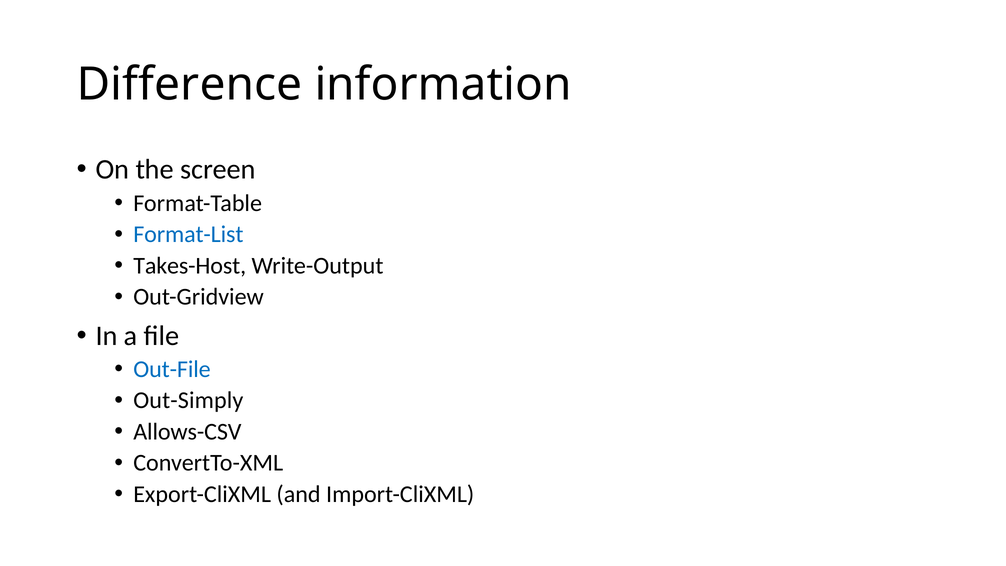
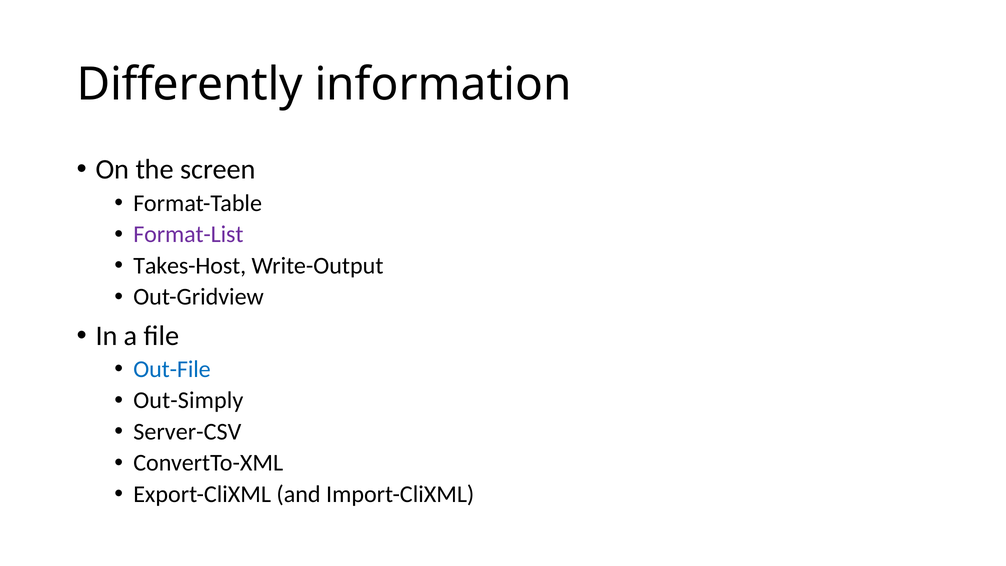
Difference: Difference -> Differently
Format-List colour: blue -> purple
Allows-CSV: Allows-CSV -> Server-CSV
